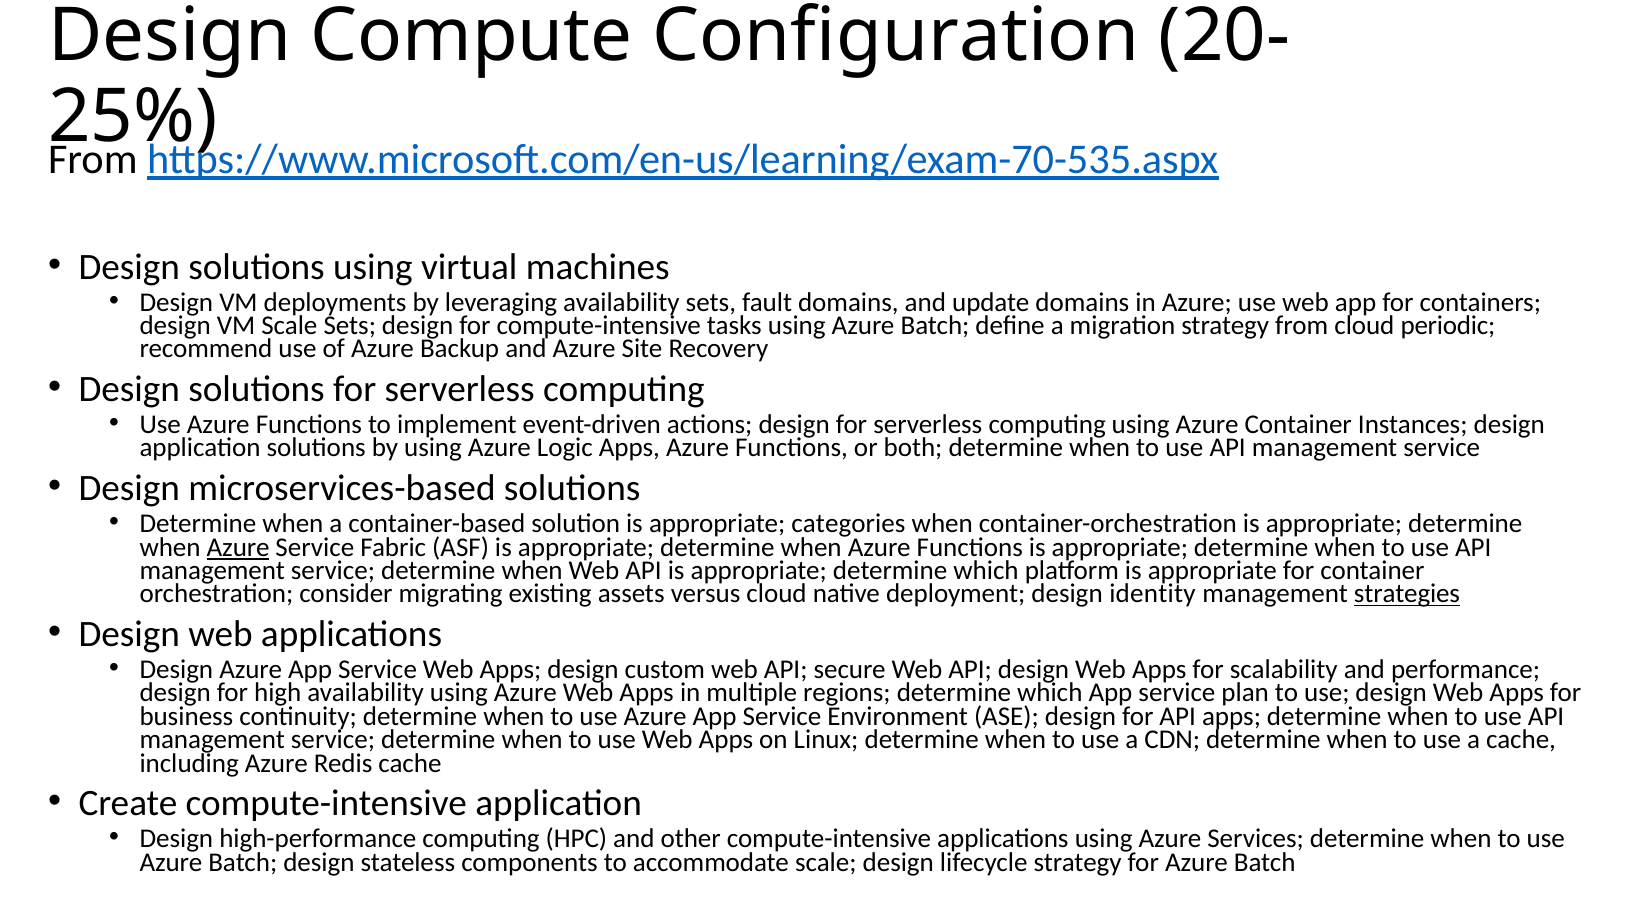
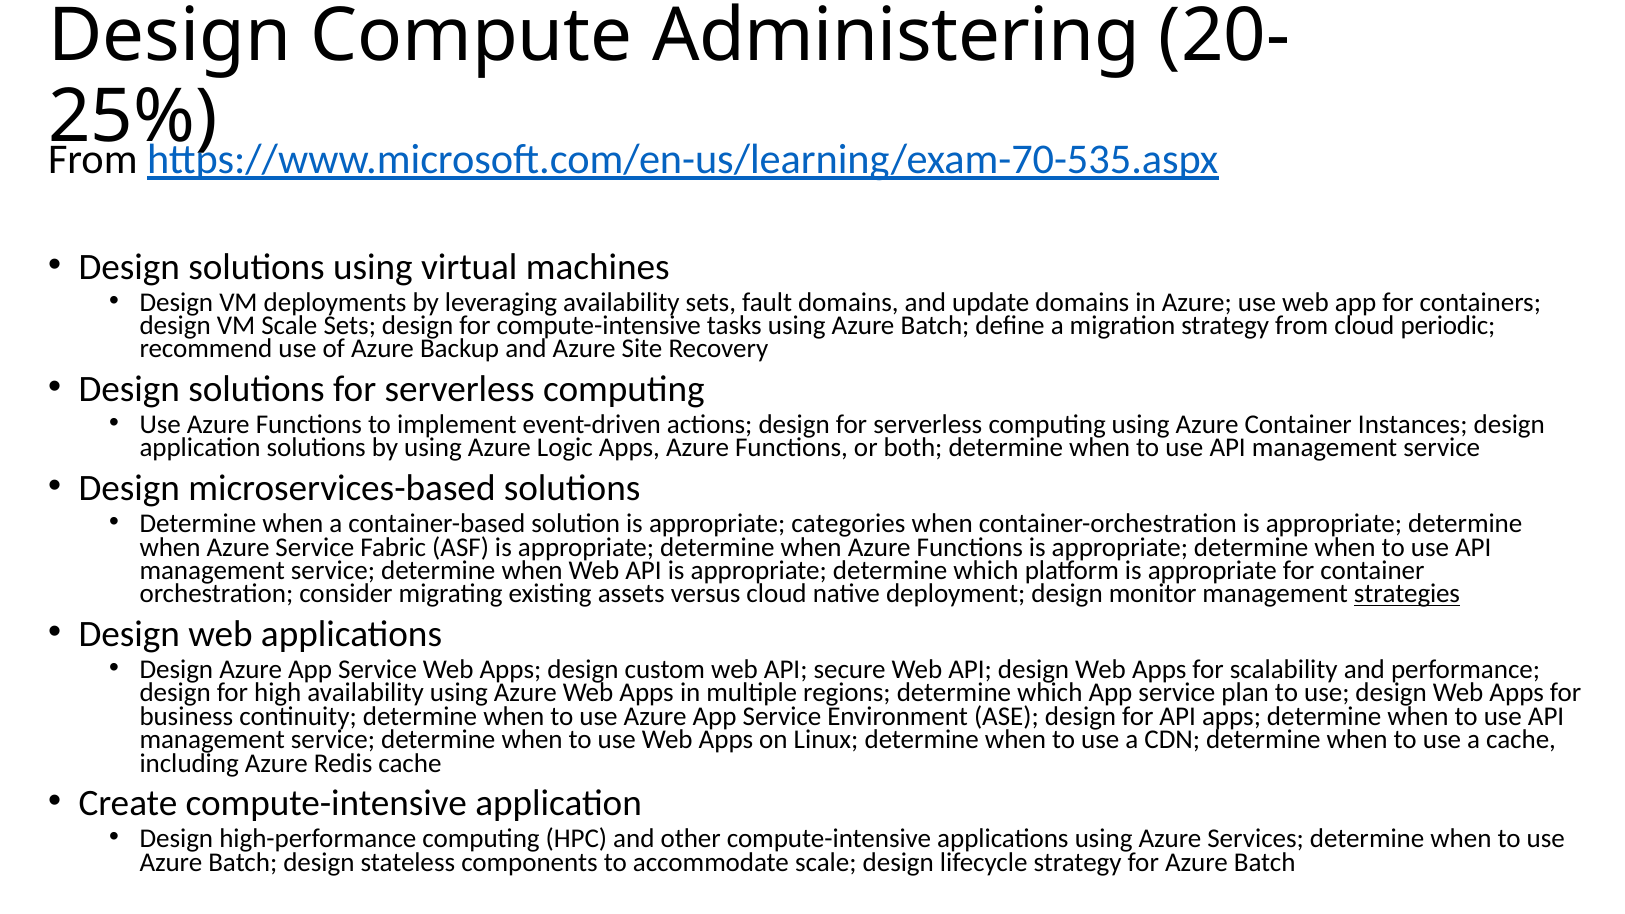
Configuration: Configuration -> Administering
Azure at (238, 547) underline: present -> none
identity: identity -> monitor
